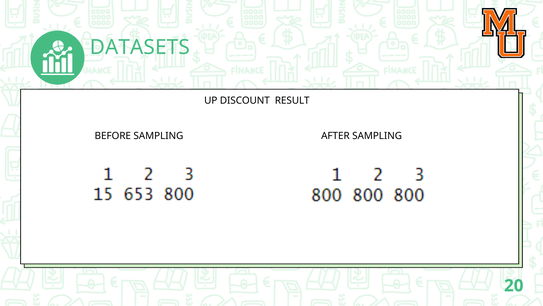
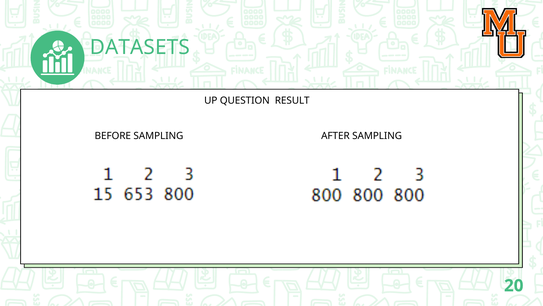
DISCOUNT: DISCOUNT -> QUESTION
